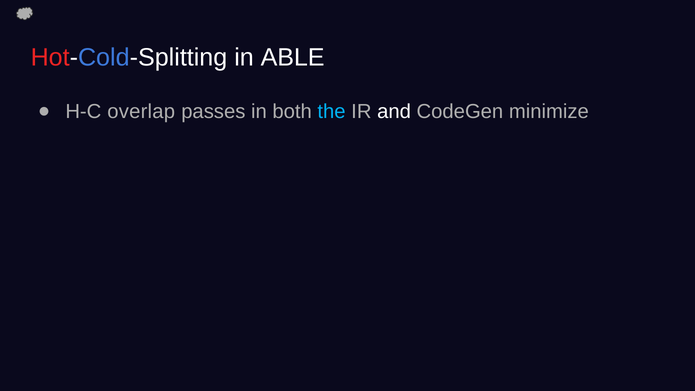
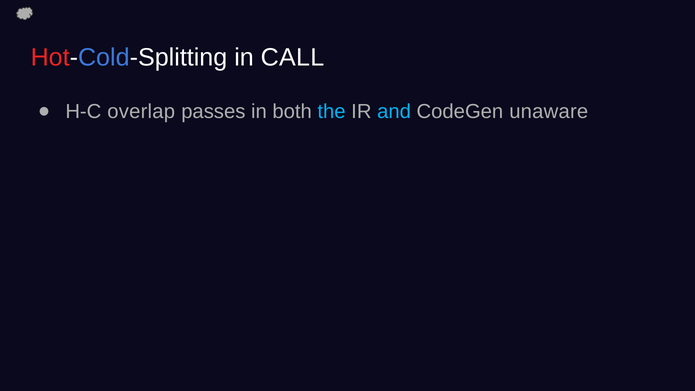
ABLE: ABLE -> CALL
and colour: white -> light blue
minimize: minimize -> unaware
